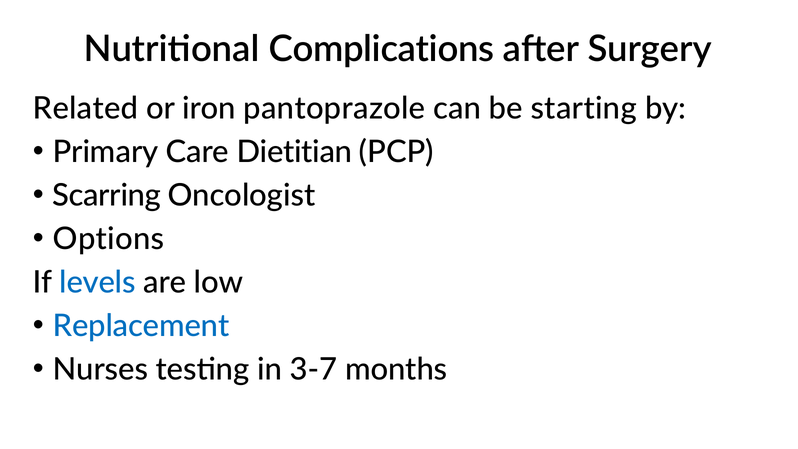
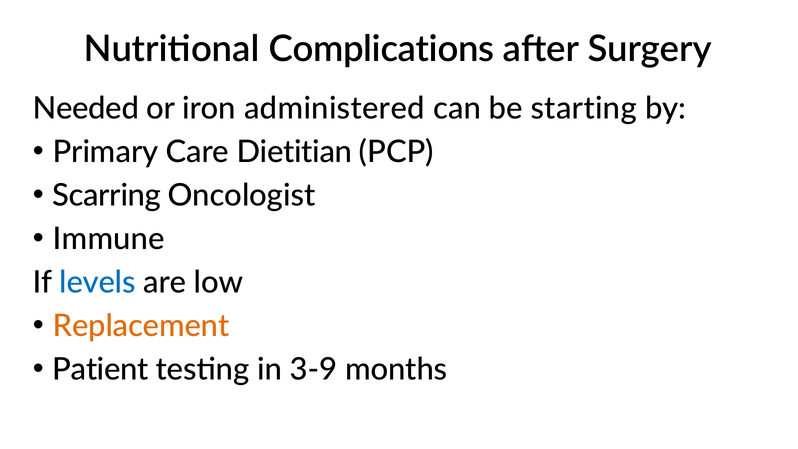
Related: Related -> Needed
pantoprazole: pantoprazole -> administered
Options: Options -> Immune
Replacement colour: blue -> orange
Nurses: Nurses -> Patient
3-7: 3-7 -> 3-9
